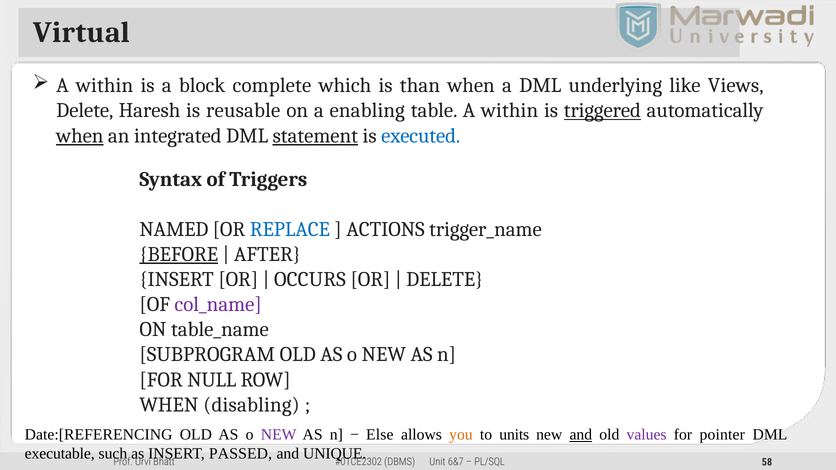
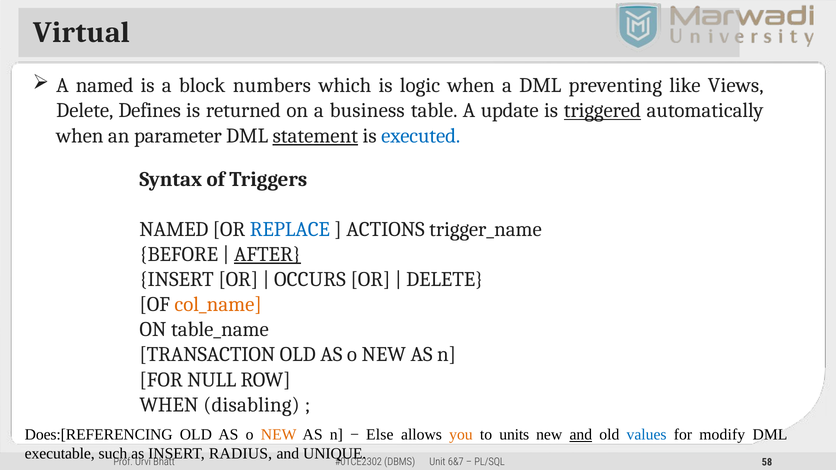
within at (105, 86): within -> named
complete: complete -> numbers
than: than -> logic
underlying: underlying -> preventing
Haresh: Haresh -> Defines
reusable: reusable -> returned
enabling: enabling -> business
table A within: within -> update
when at (80, 136) underline: present -> none
integrated: integrated -> parameter
BEFORE underline: present -> none
AFTER underline: none -> present
col_name colour: purple -> orange
SUBPROGRAM: SUBPROGRAM -> TRANSACTION
Date:[REFERENCING: Date:[REFERENCING -> Does:[REFERENCING
NEW at (279, 435) colour: purple -> orange
values colour: purple -> blue
pointer: pointer -> modify
PASSED: PASSED -> RADIUS
